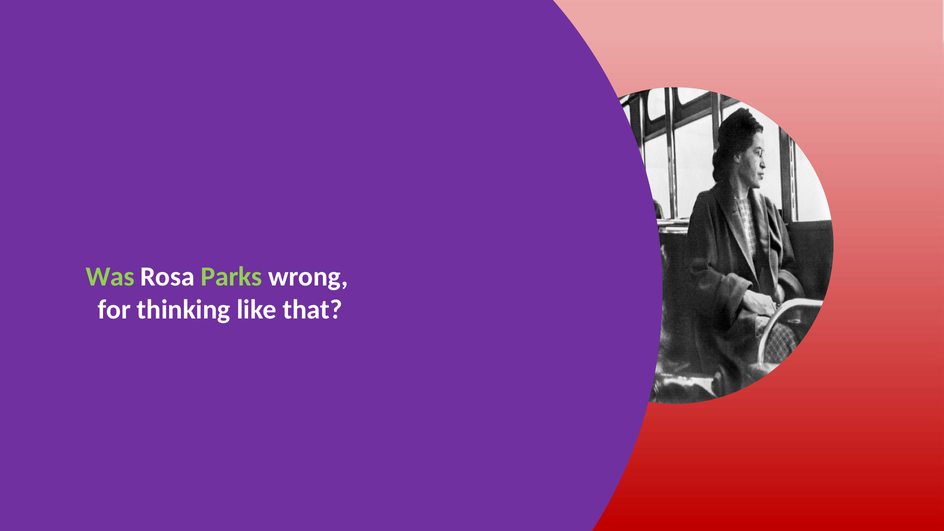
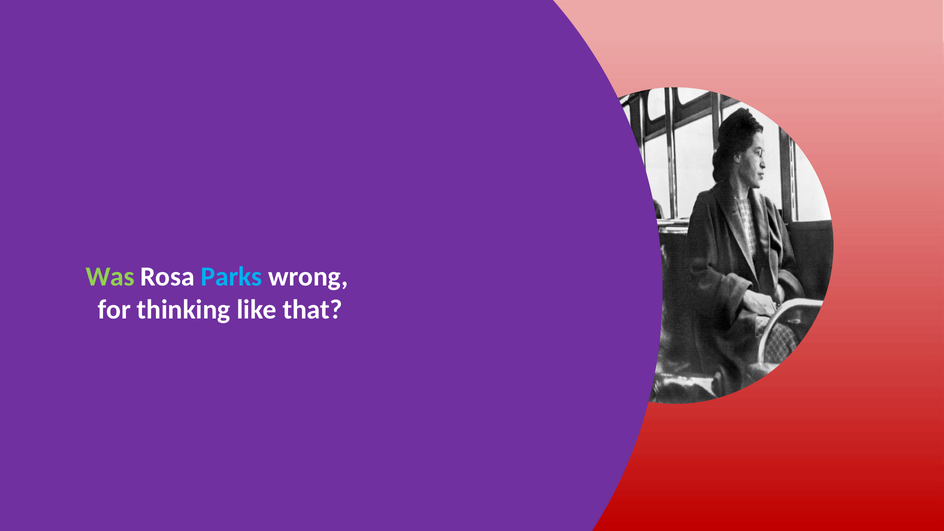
Parks colour: light green -> light blue
